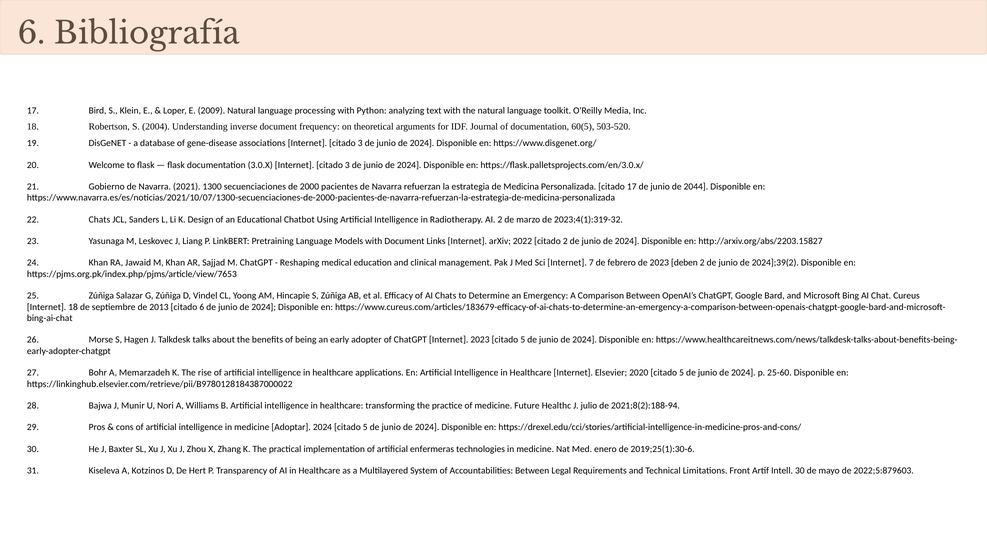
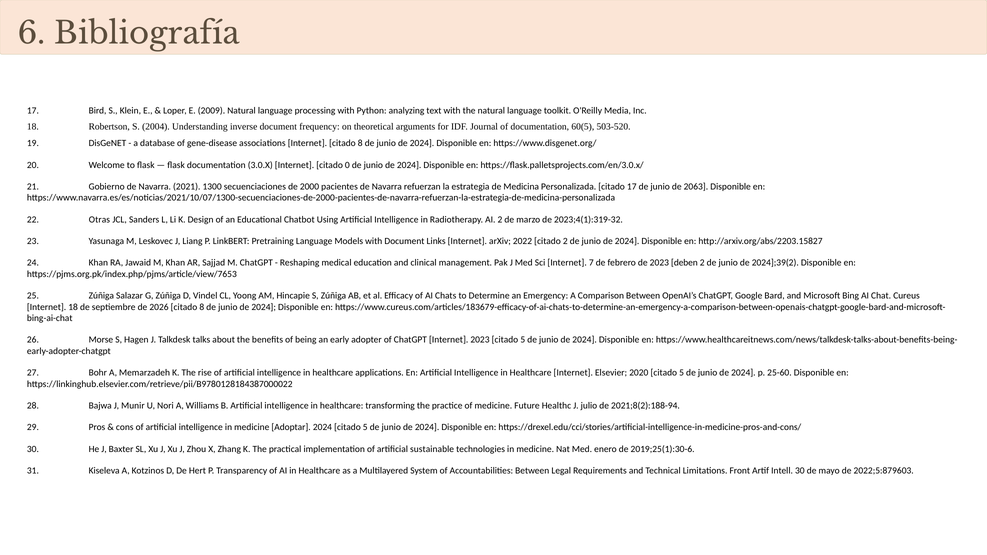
associations Internet citado 3: 3 -> 8
3.0.X Internet citado 3: 3 -> 0
2044: 2044 -> 2063
22 Chats: Chats -> Otras
2013: 2013 -> 2026
6 at (202, 307): 6 -> 8
enfermeras: enfermeras -> sustainable
